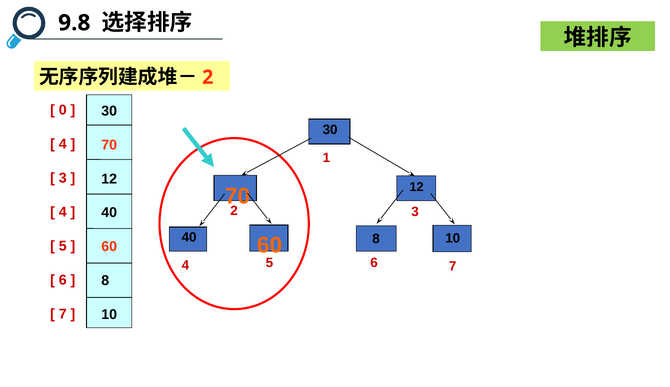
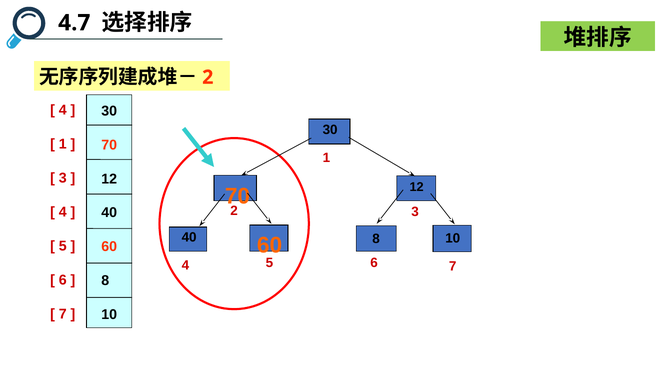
9.8: 9.8 -> 4.7
0 at (63, 110): 0 -> 4
4 at (63, 144): 4 -> 1
